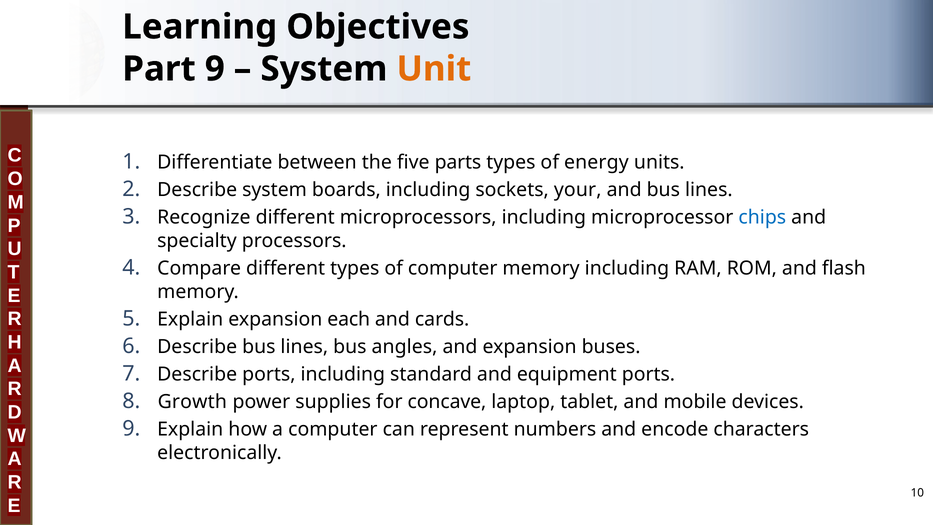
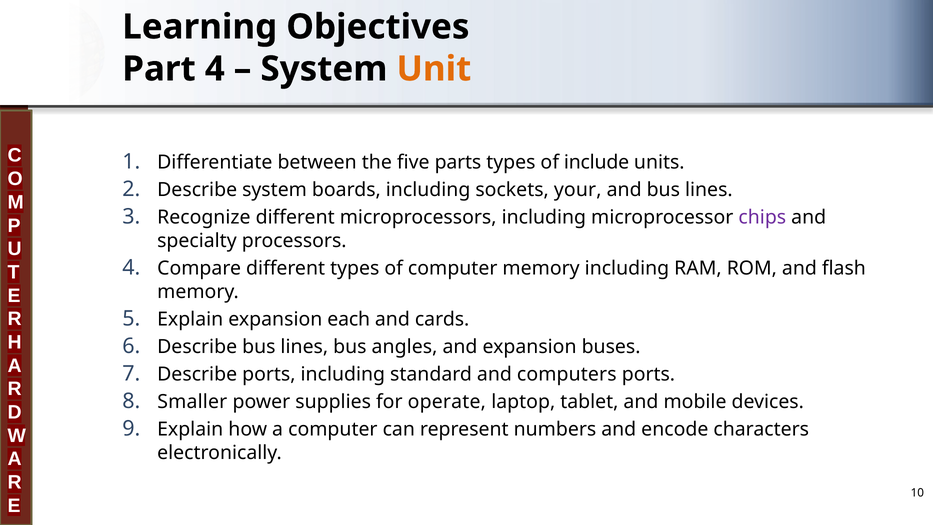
Part 9: 9 -> 4
energy: energy -> include
chips colour: blue -> purple
equipment: equipment -> computers
Growth: Growth -> Smaller
concave: concave -> operate
